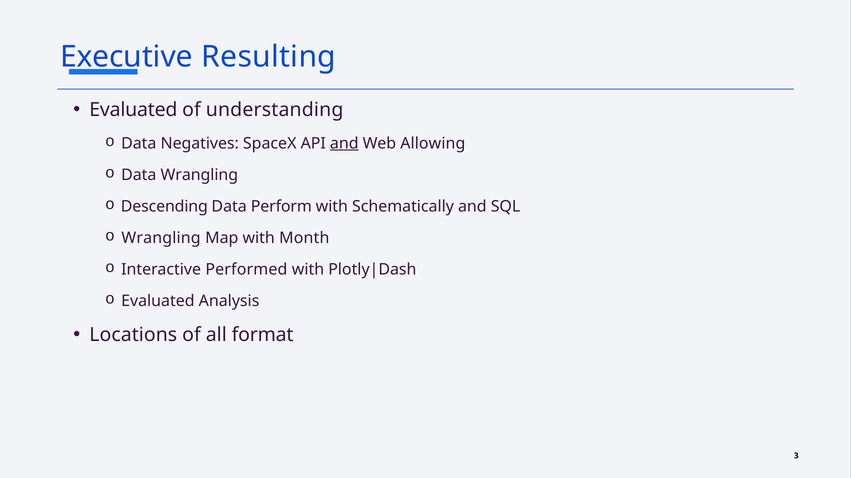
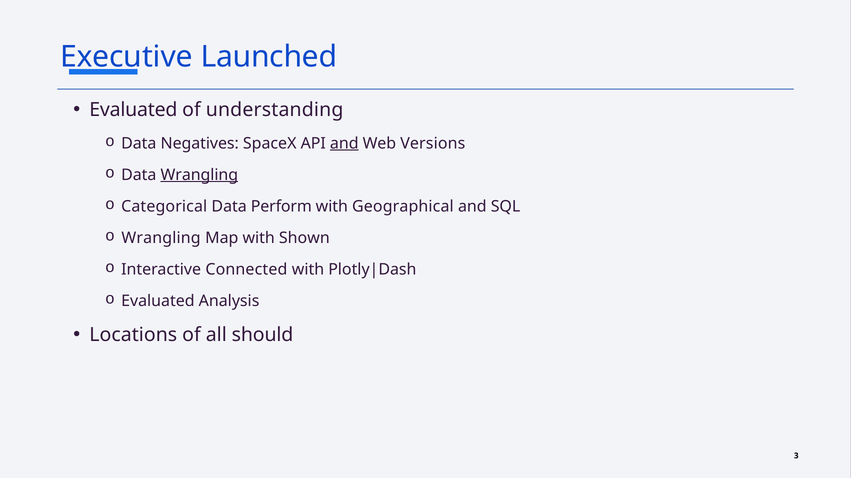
Resulting: Resulting -> Launched
Allowing: Allowing -> Versions
Wrangling at (199, 175) underline: none -> present
Descending: Descending -> Categorical
Schematically: Schematically -> Geographical
Month: Month -> Shown
Performed: Performed -> Connected
format: format -> should
